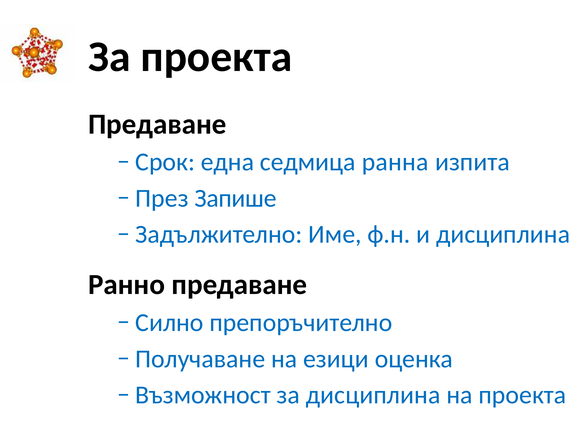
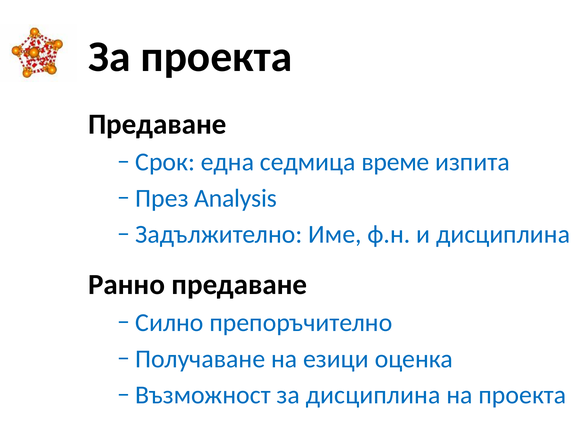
ранна: ранна -> време
Запише: Запише -> Analysis
